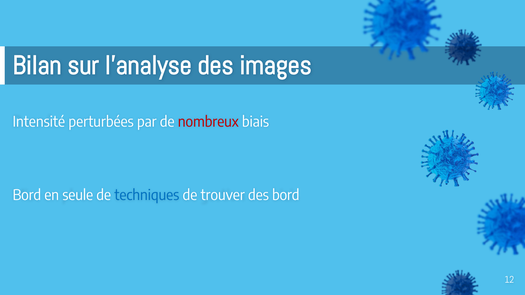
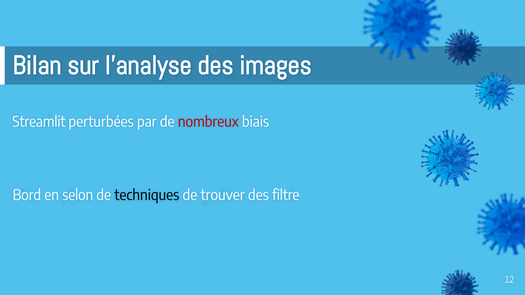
Intensité: Intensité -> Streamlit
seule: seule -> selon
techniques colour: blue -> black
des bord: bord -> filtre
